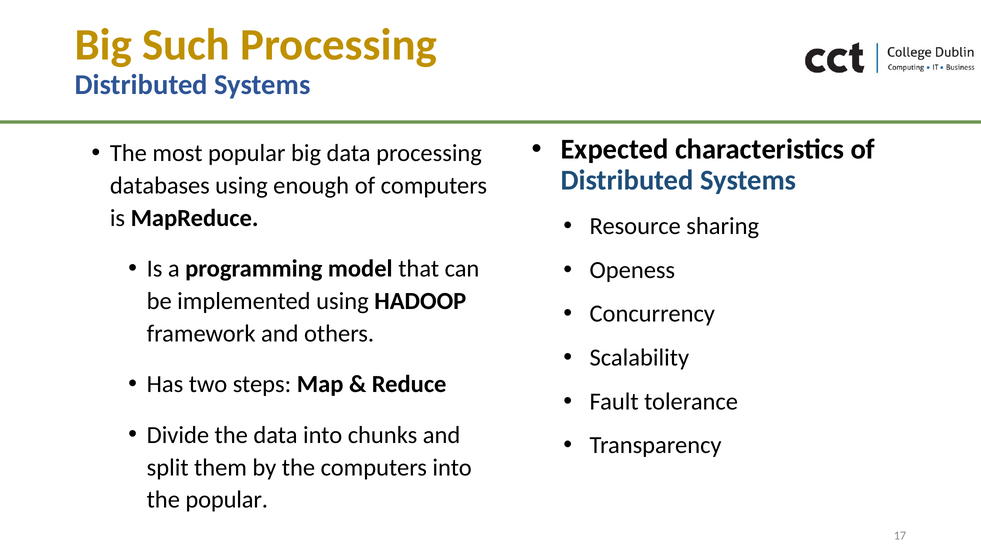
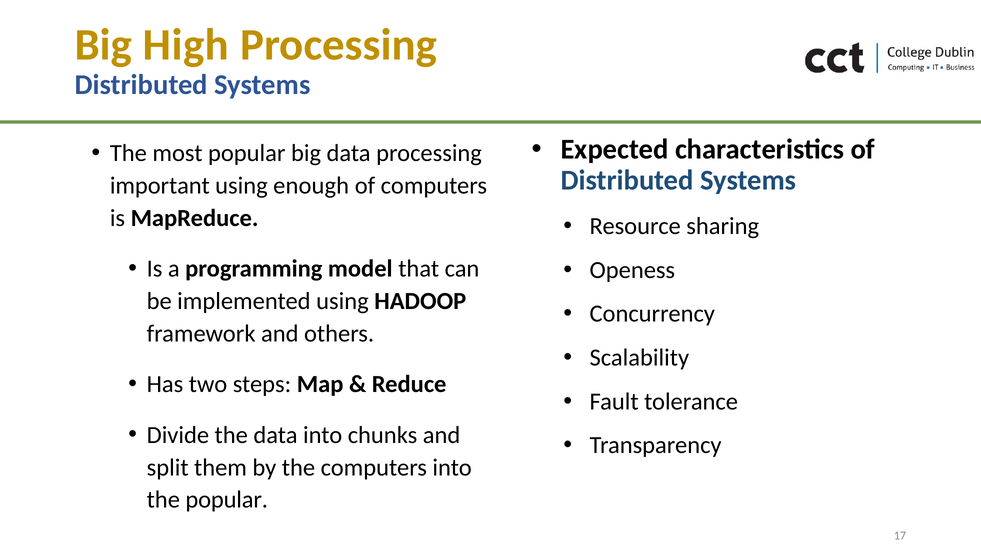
Such: Such -> High
databases: databases -> important
